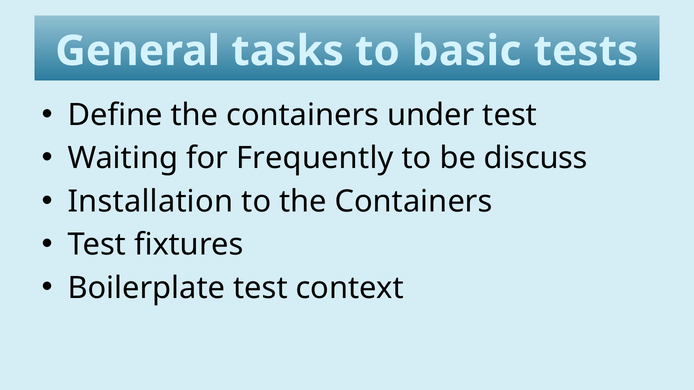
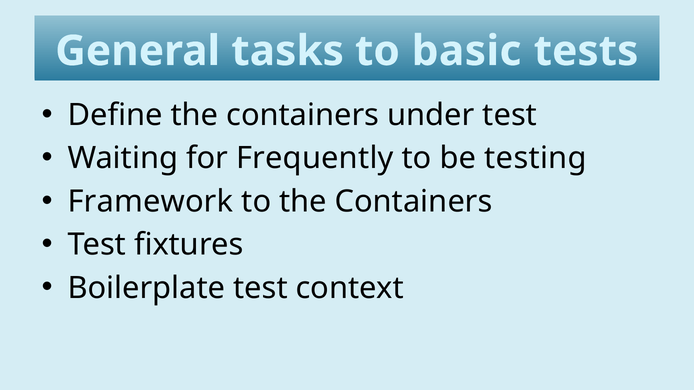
discuss: discuss -> testing
Installation: Installation -> Framework
